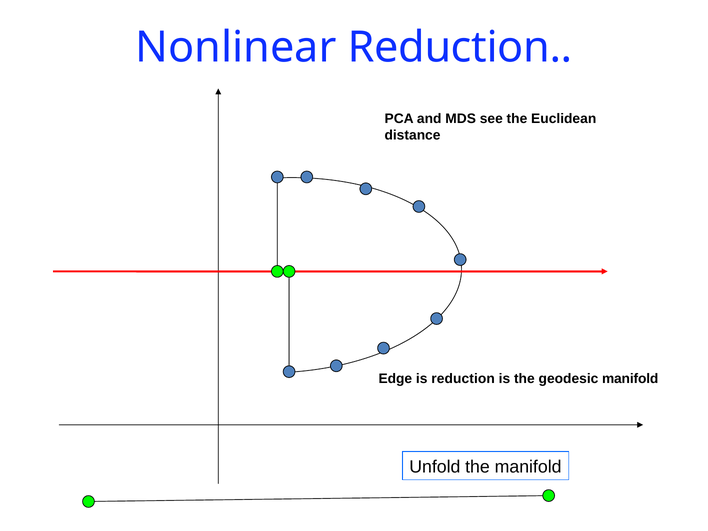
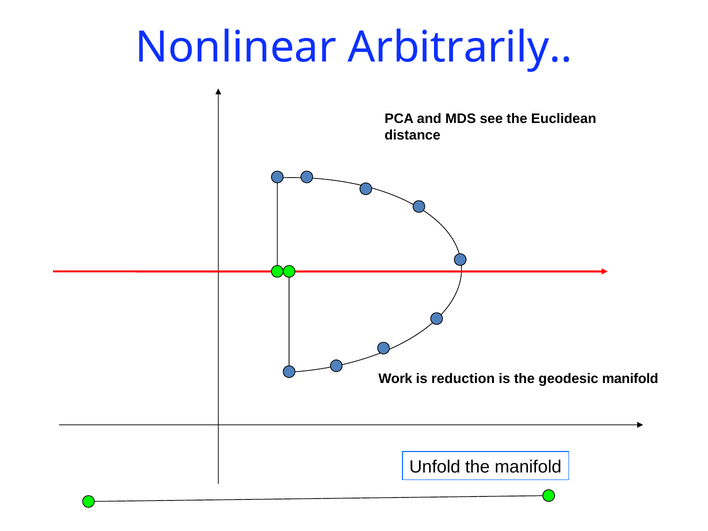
Nonlinear Reduction: Reduction -> Arbitrarily
Edge: Edge -> Work
